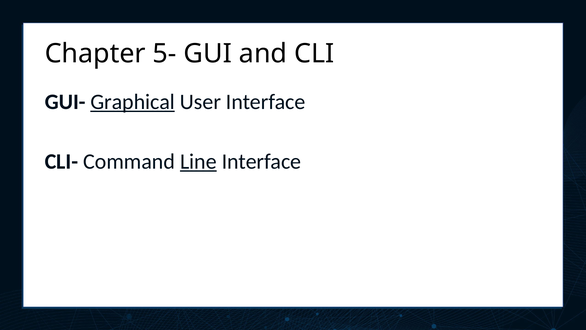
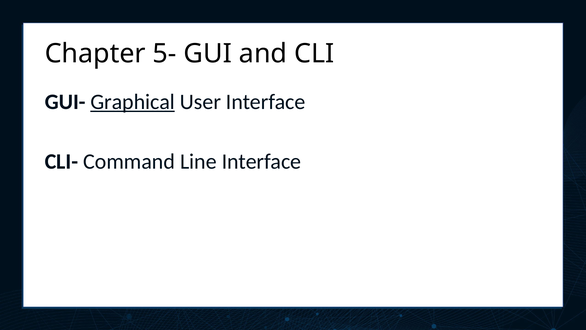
Line underline: present -> none
